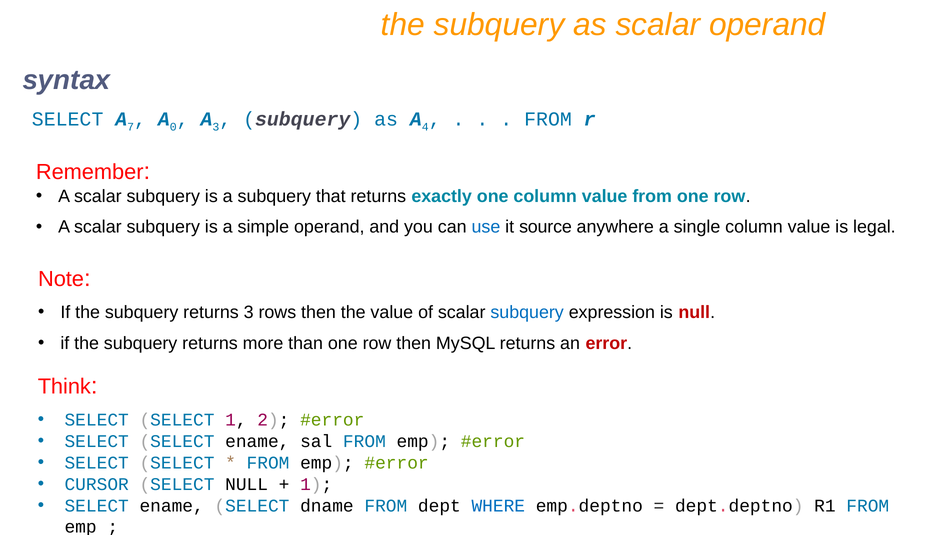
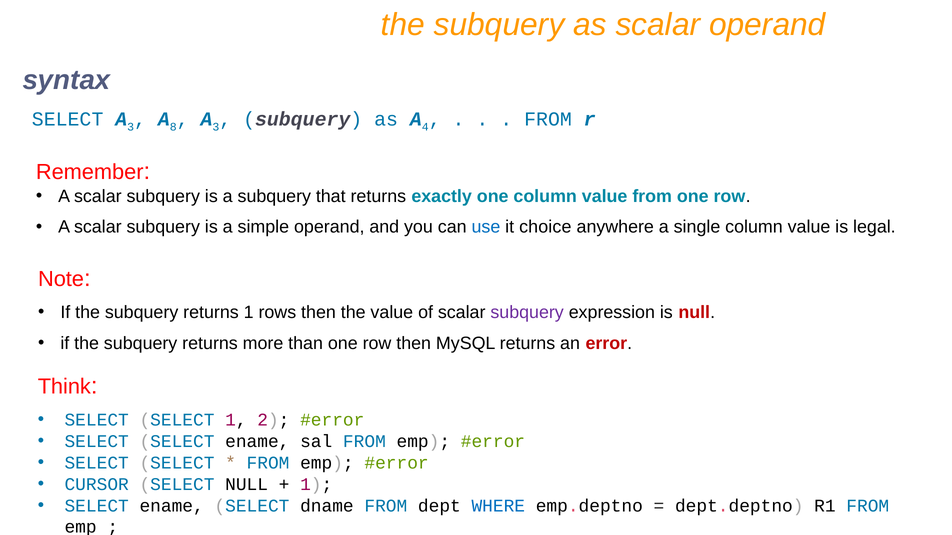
SELECT A 7: 7 -> 3
0: 0 -> 8
source: source -> choice
returns 3: 3 -> 1
subquery at (527, 313) colour: blue -> purple
